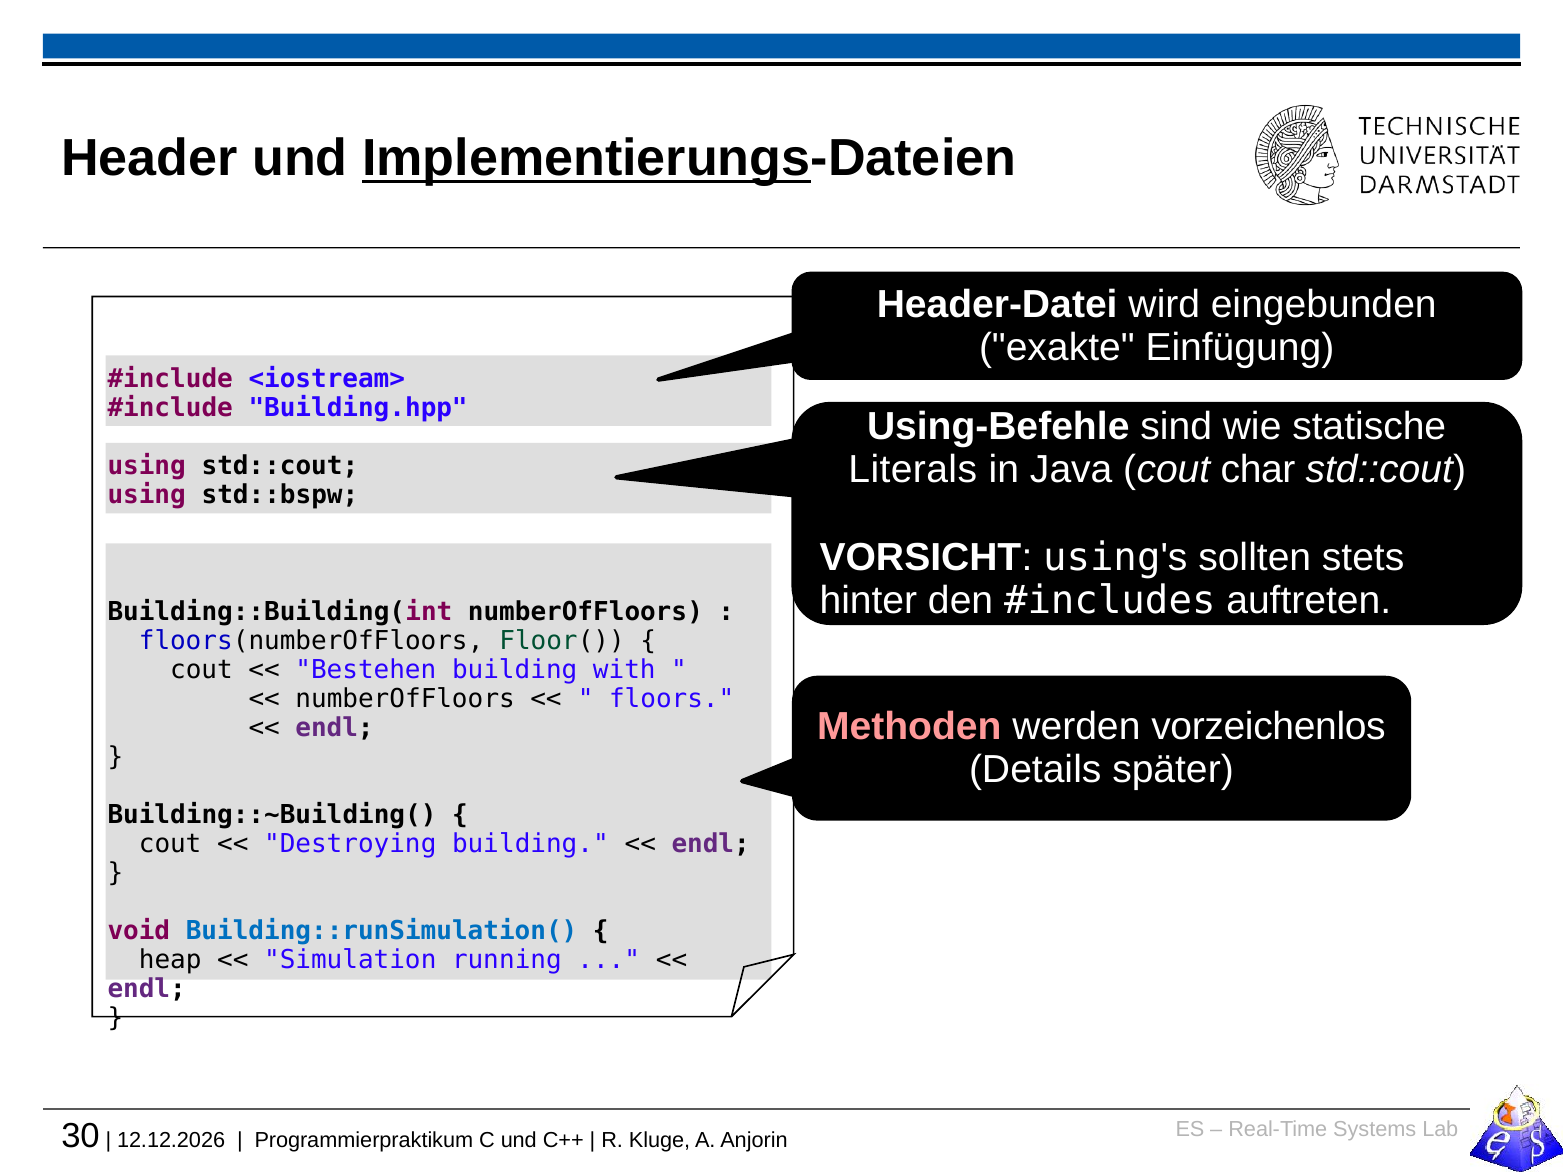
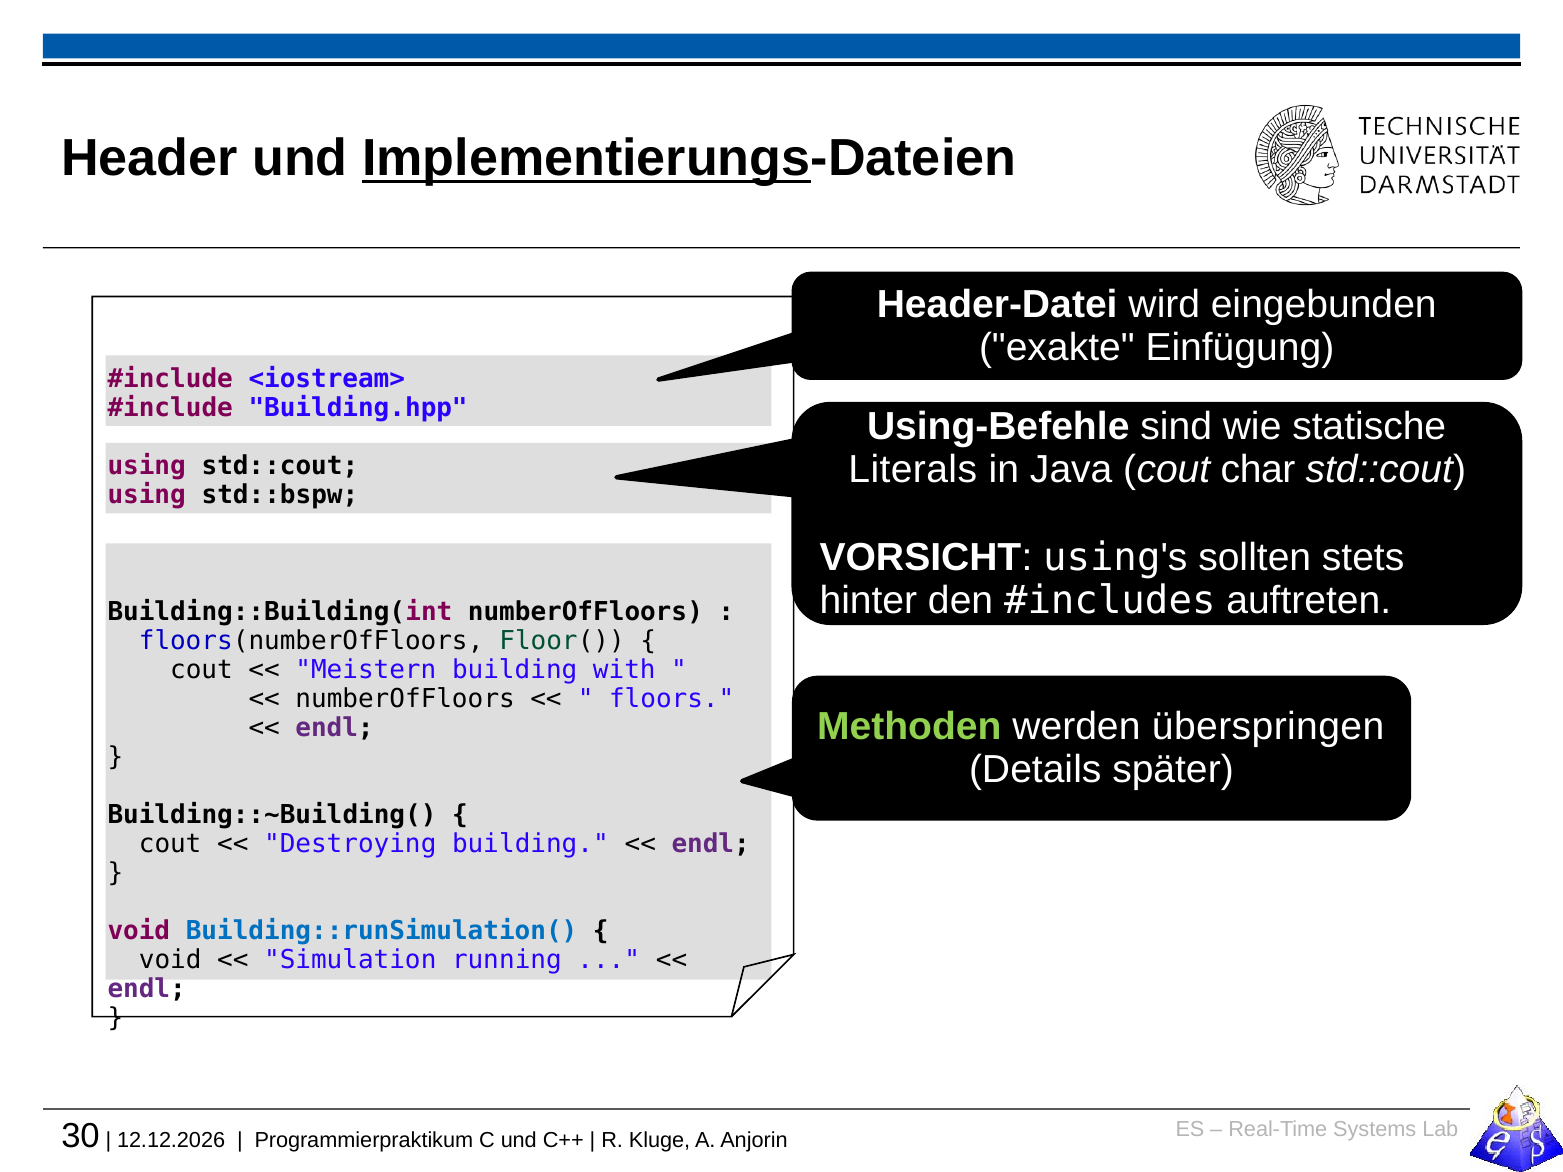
Bestehen: Bestehen -> Meistern
Methoden colour: pink -> light green
vorzeichenlos: vorzeichenlos -> überspringen
heap at (170, 960): heap -> void
